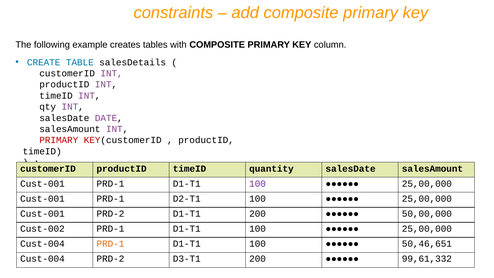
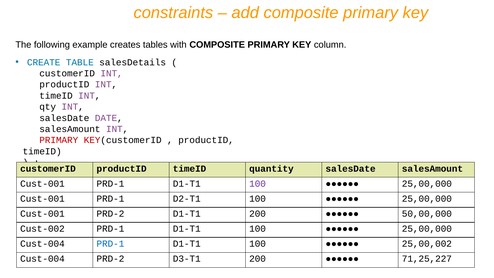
PRD-1 at (110, 244) colour: orange -> blue
50,46,651: 50,46,651 -> 25,00,002
99,61,332: 99,61,332 -> 71,25,227
